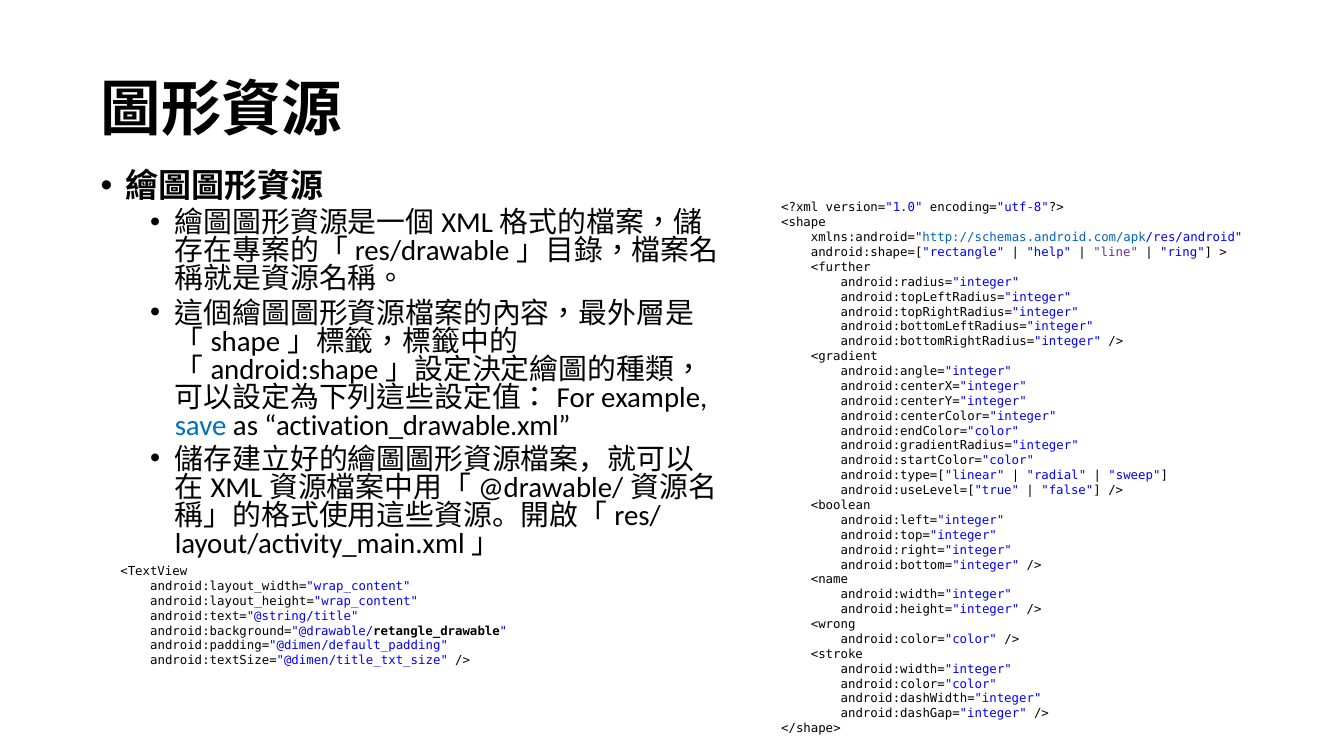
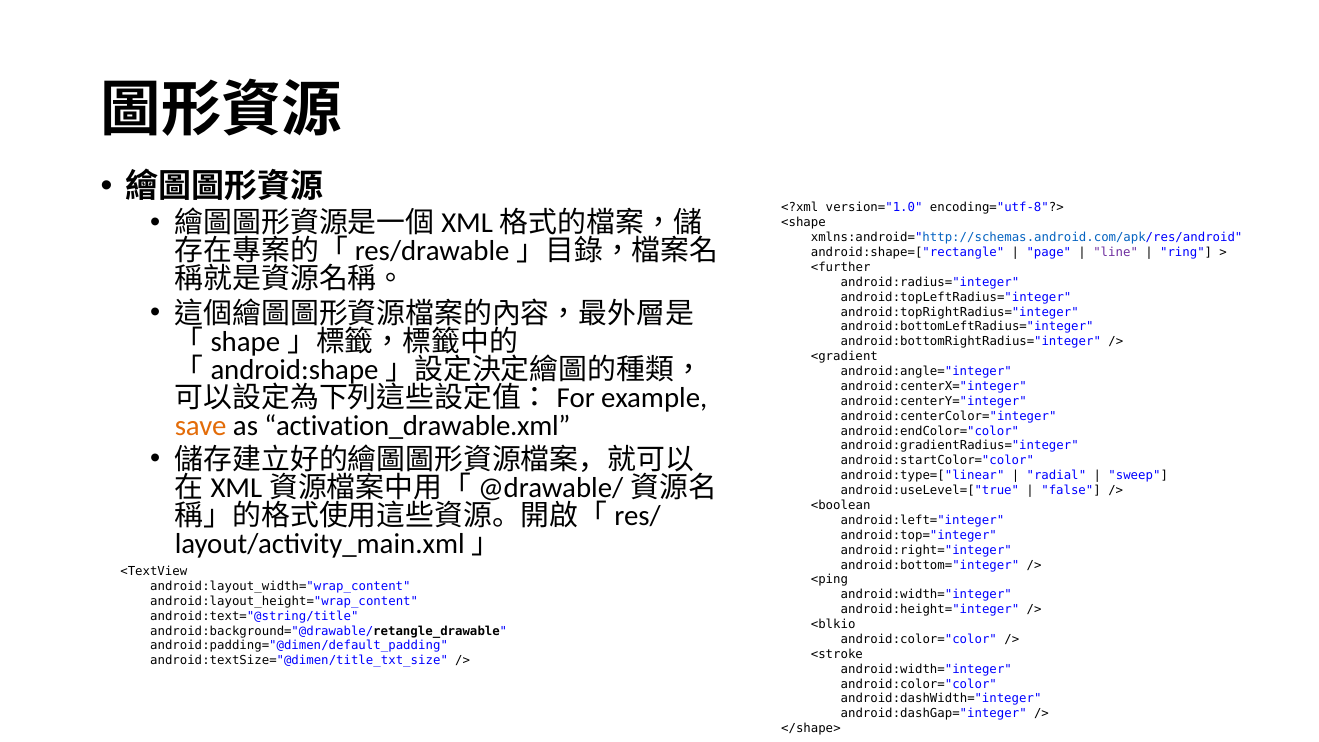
help: help -> page
save colour: blue -> orange
<name: <name -> <ping
<wrong: <wrong -> <blkio
